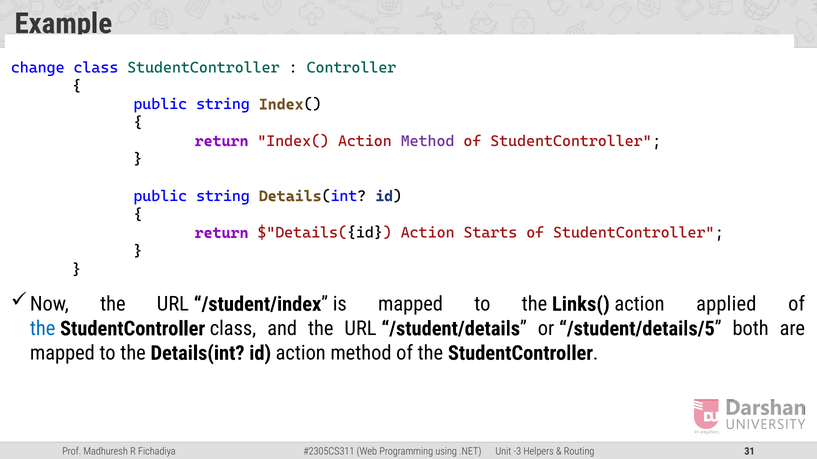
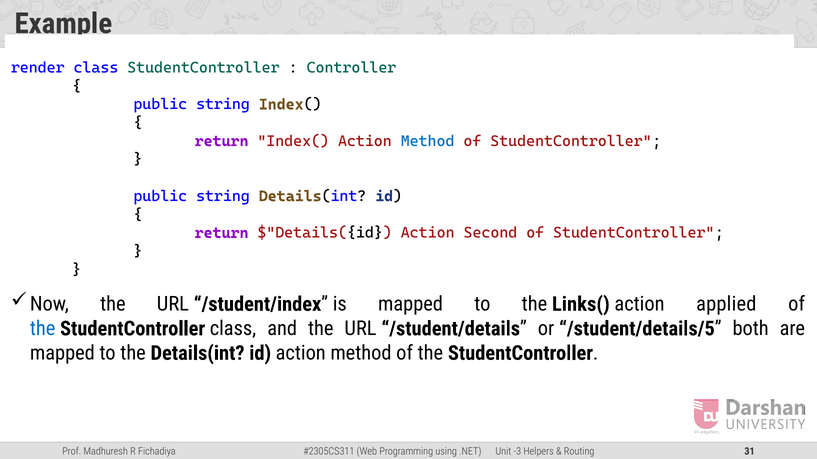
change: change -> render
Method at (428, 141) colour: purple -> blue
Starts: Starts -> Second
